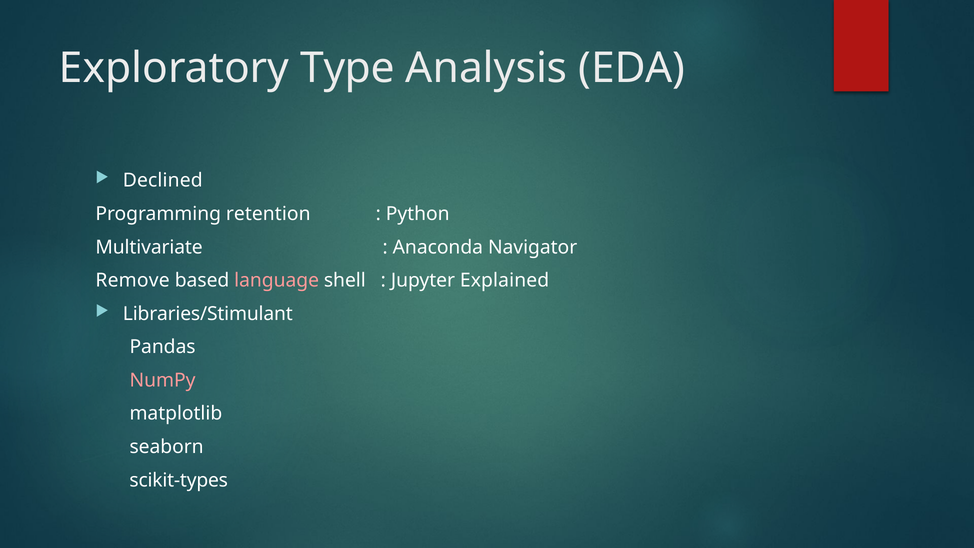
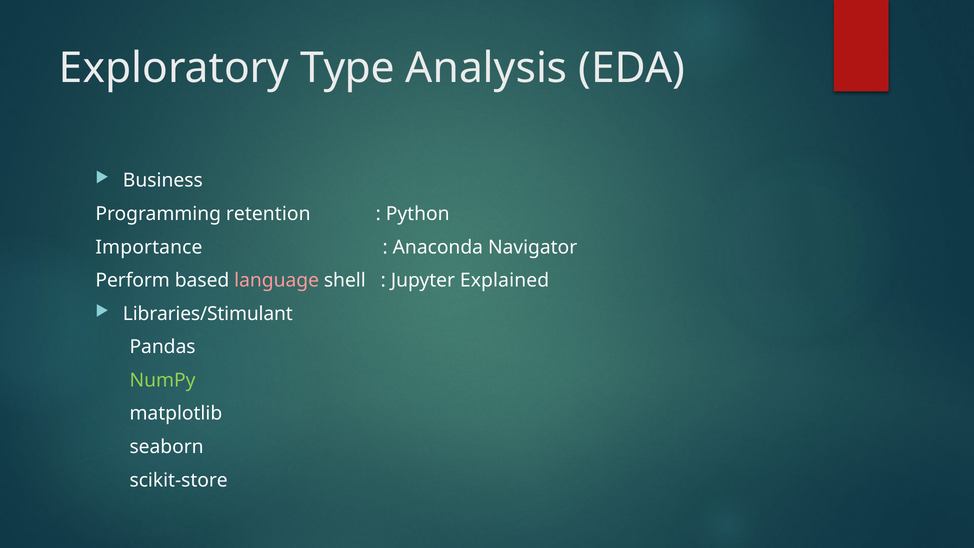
Declined: Declined -> Business
Multivariate: Multivariate -> Importance
Remove: Remove -> Perform
NumPy colour: pink -> light green
scikit-types: scikit-types -> scikit-store
